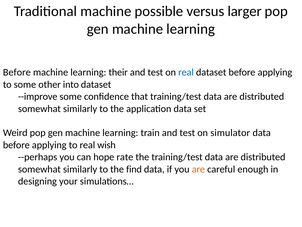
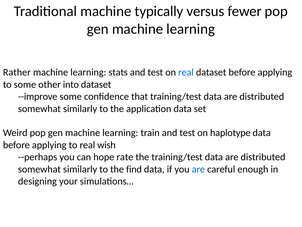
possible: possible -> typically
larger: larger -> fewer
Before at (17, 72): Before -> Rather
their: their -> stats
simulator: simulator -> haplotype
are at (198, 169) colour: orange -> blue
